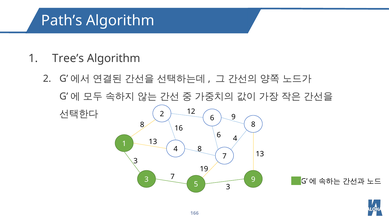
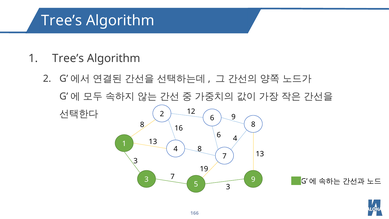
Path’s at (62, 21): Path’s -> Tree’s
